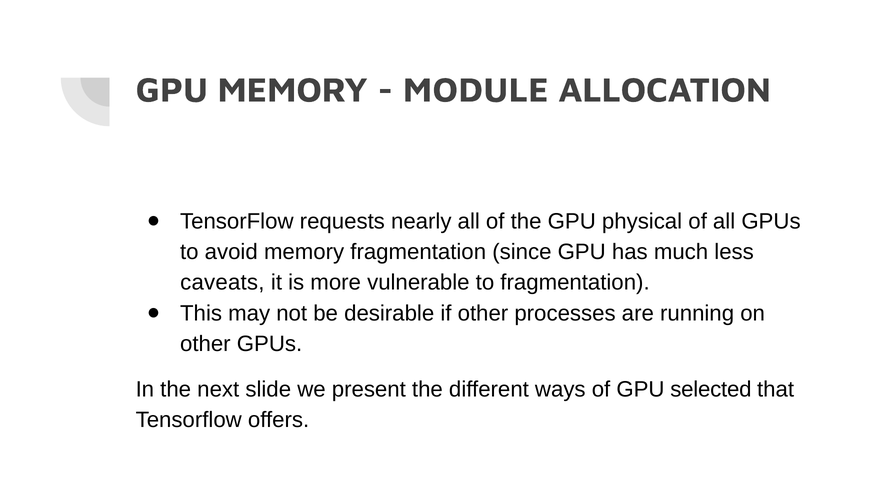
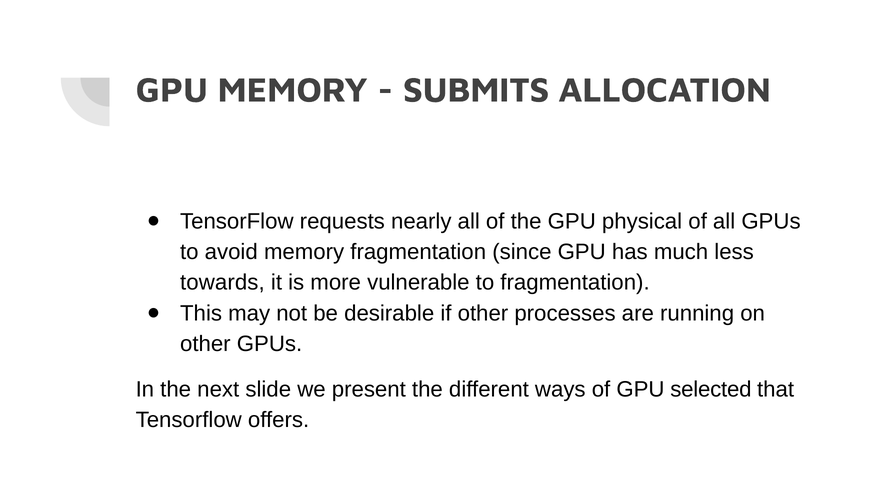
MODULE: MODULE -> SUBMITS
caveats: caveats -> towards
